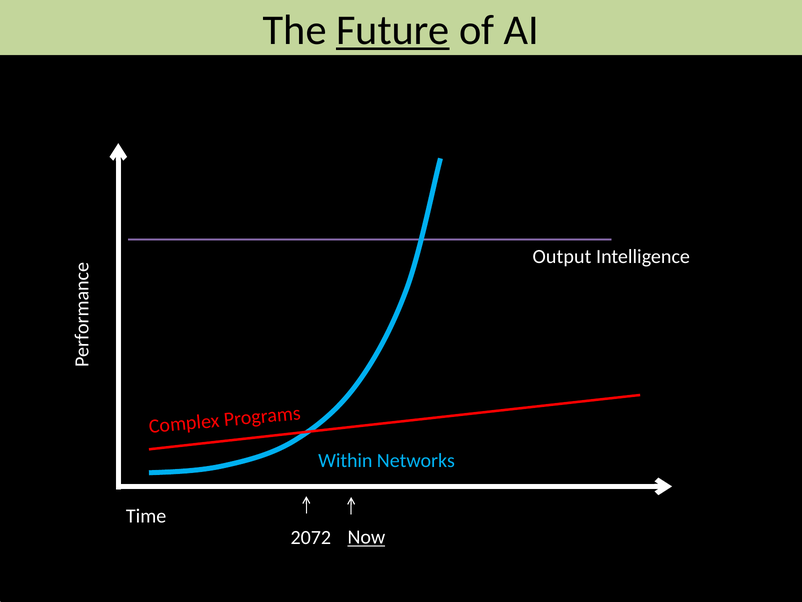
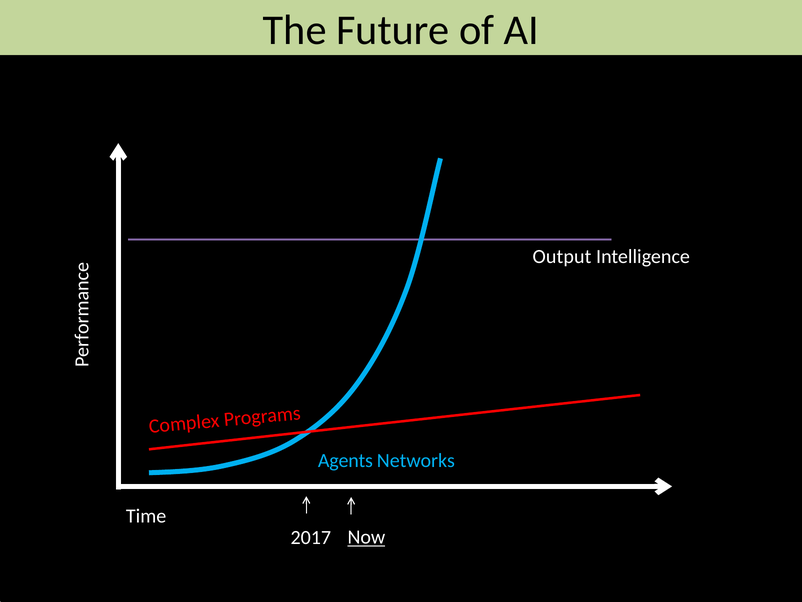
Future underline: present -> none
Within: Within -> Agents
2072: 2072 -> 2017
